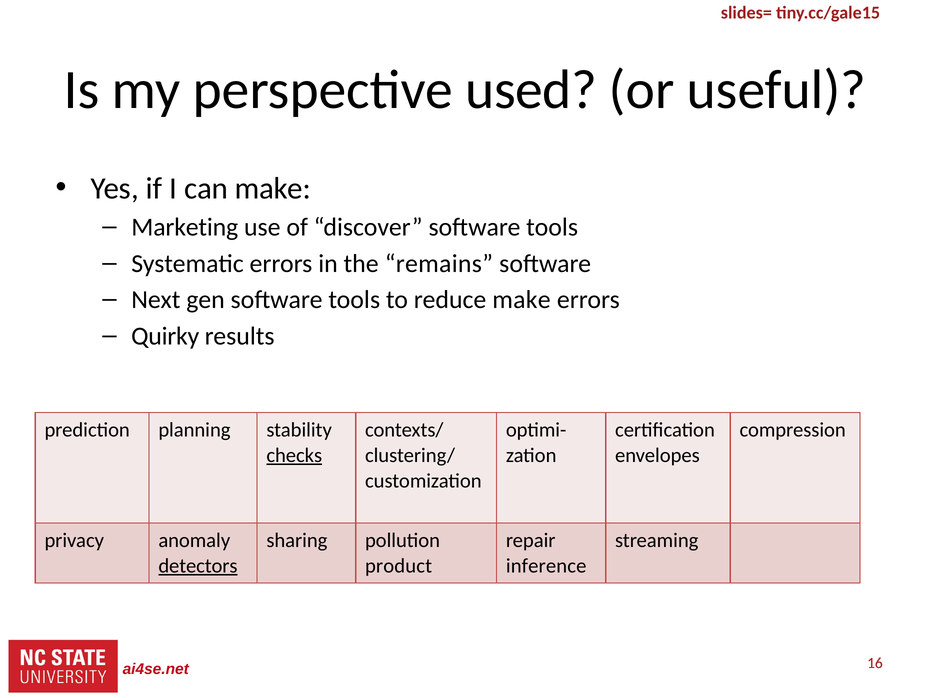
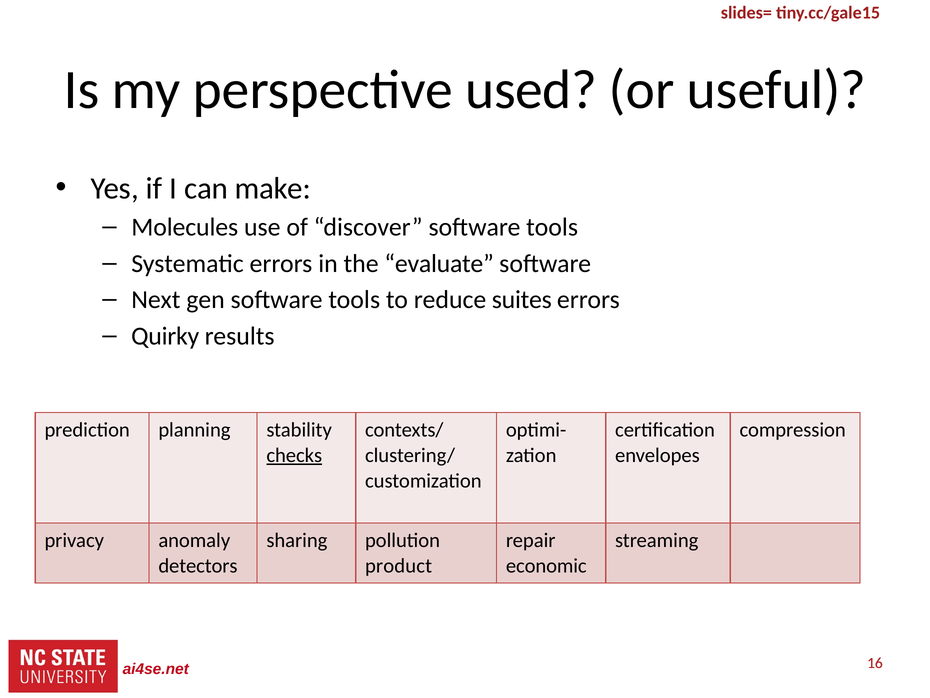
Marketing: Marketing -> Molecules
remains: remains -> evaluate
reduce make: make -> suites
detectors underline: present -> none
inference: inference -> economic
